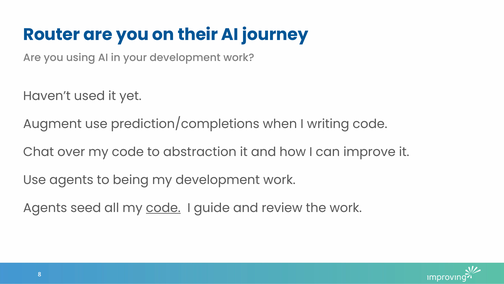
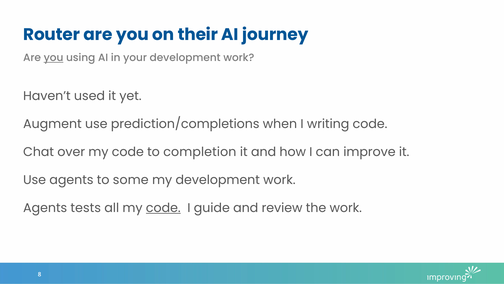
you at (54, 58) underline: none -> present
abstraction: abstraction -> completion
being: being -> some
seed: seed -> tests
